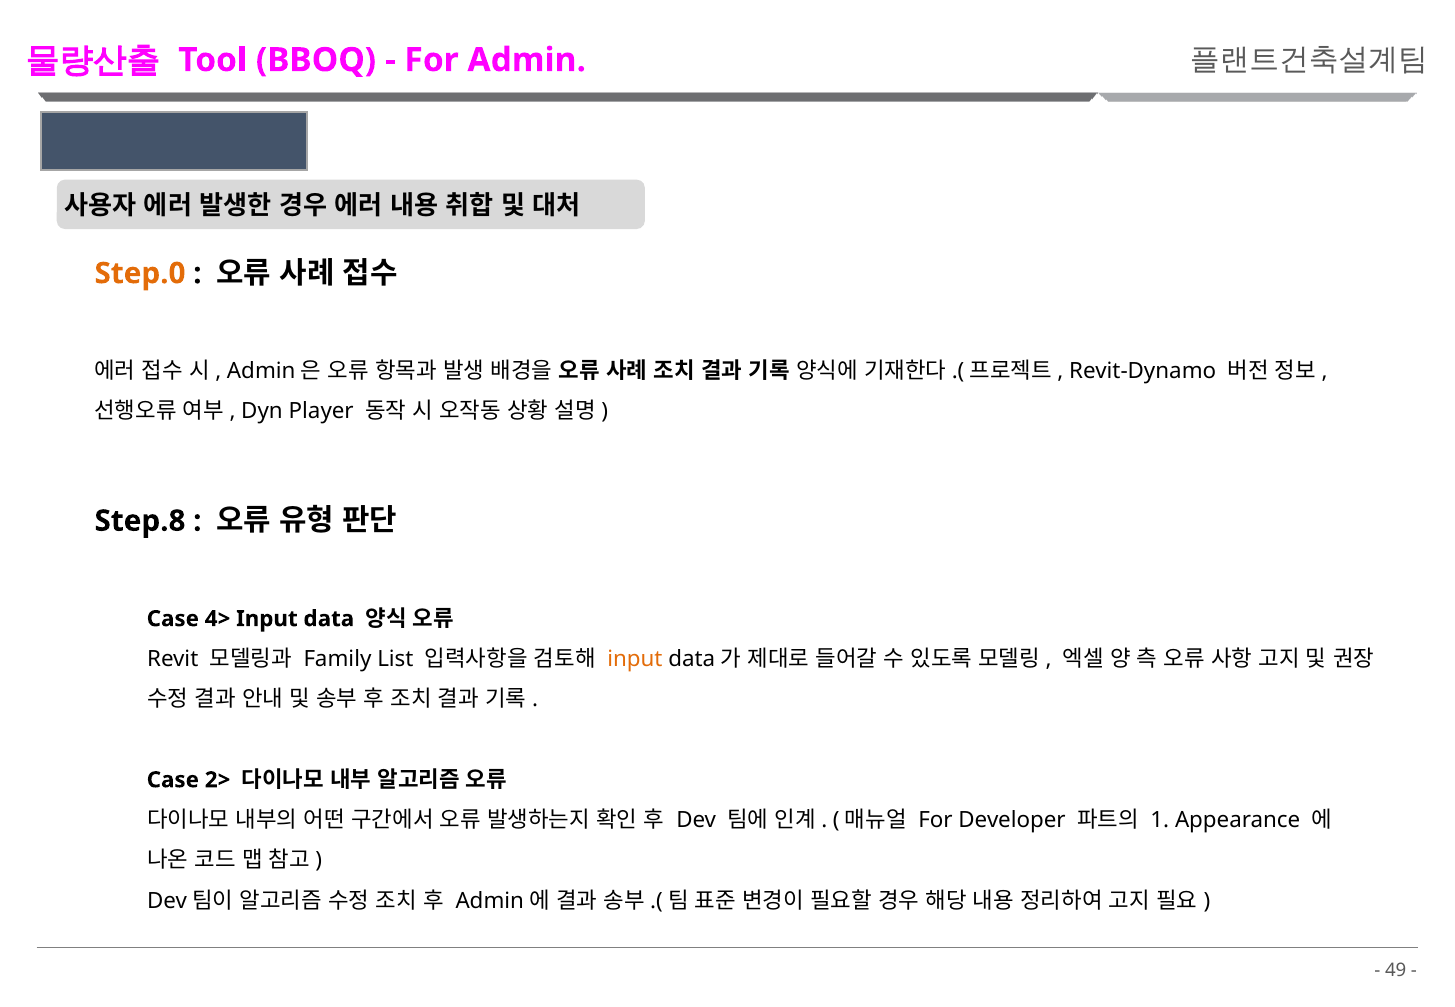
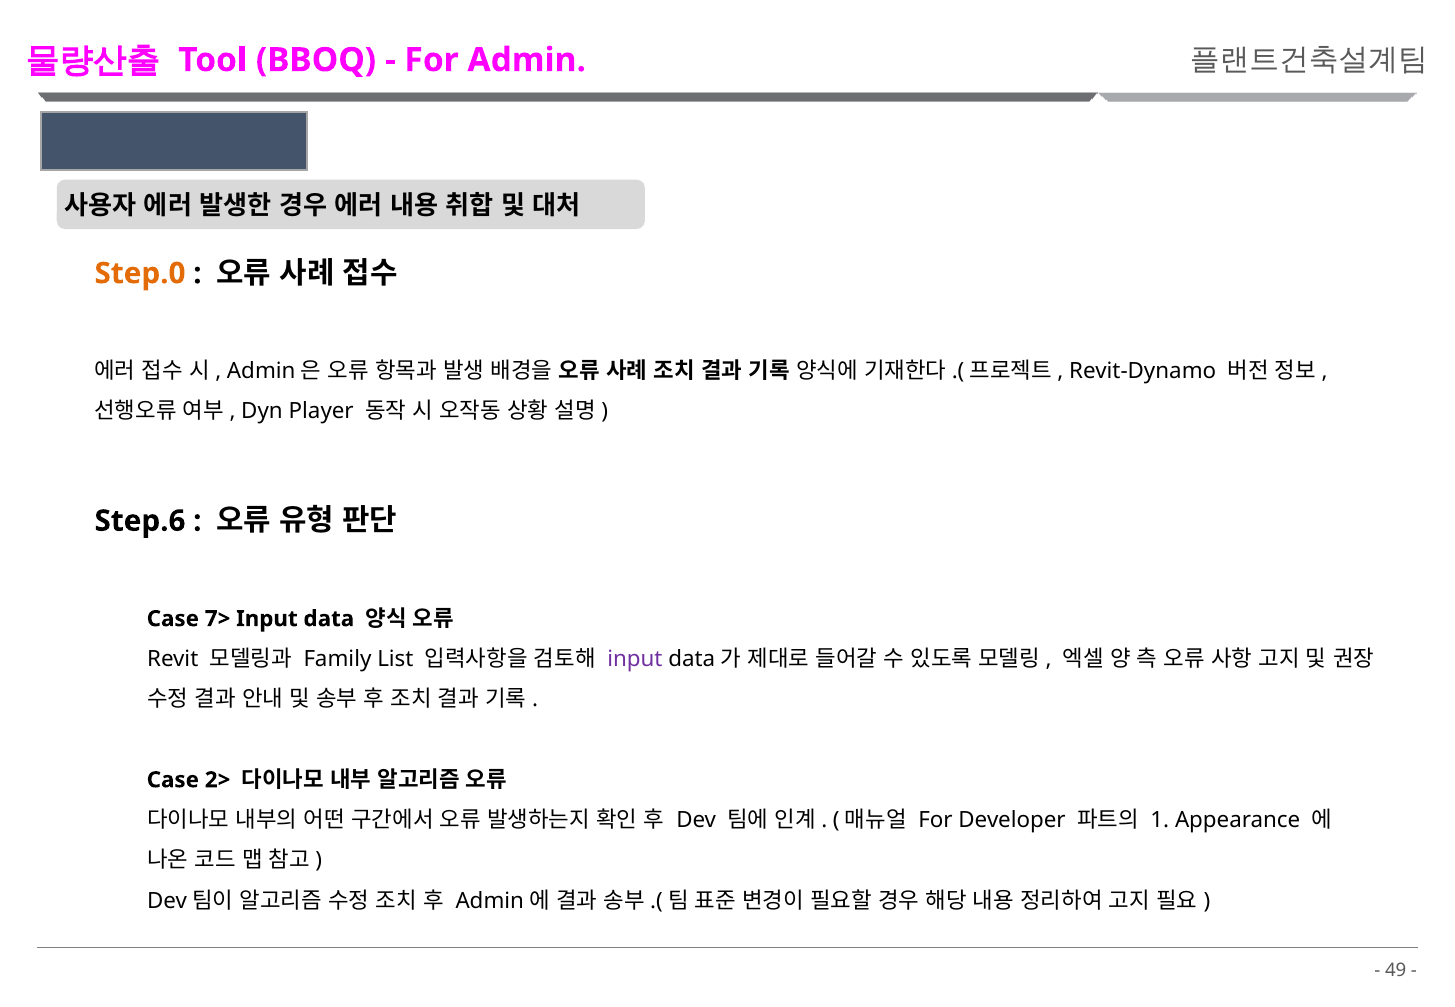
Step.8: Step.8 -> Step.6
4>: 4> -> 7>
input at (635, 659) colour: orange -> purple
